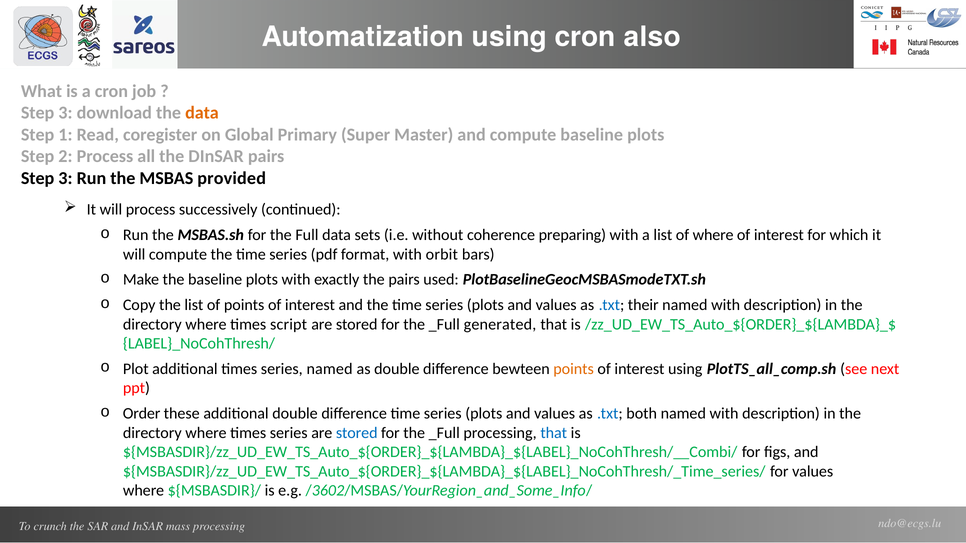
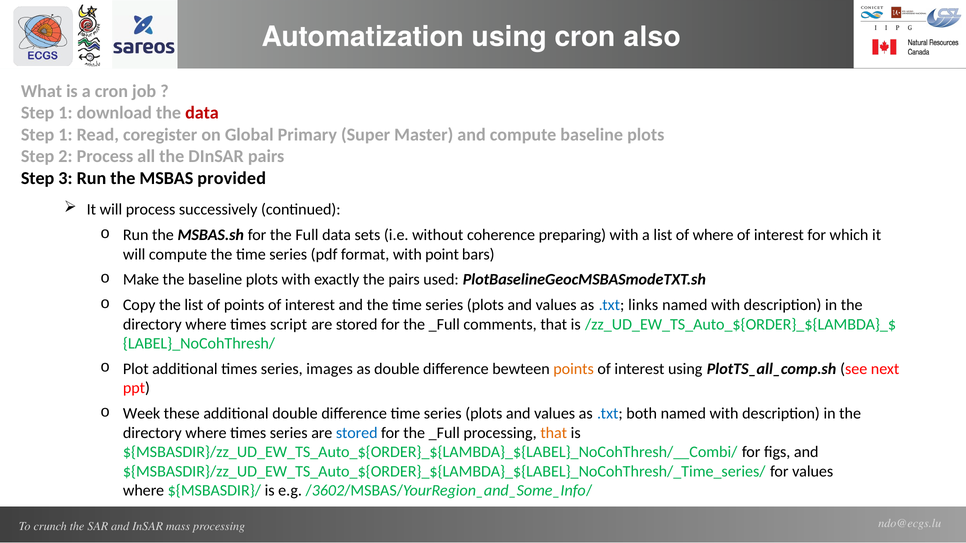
3 at (65, 113): 3 -> 1
data at (202, 113) colour: orange -> red
orbit: orbit -> point
their: their -> links
generated: generated -> comments
series named: named -> images
Order: Order -> Week
that at (554, 433) colour: blue -> orange
